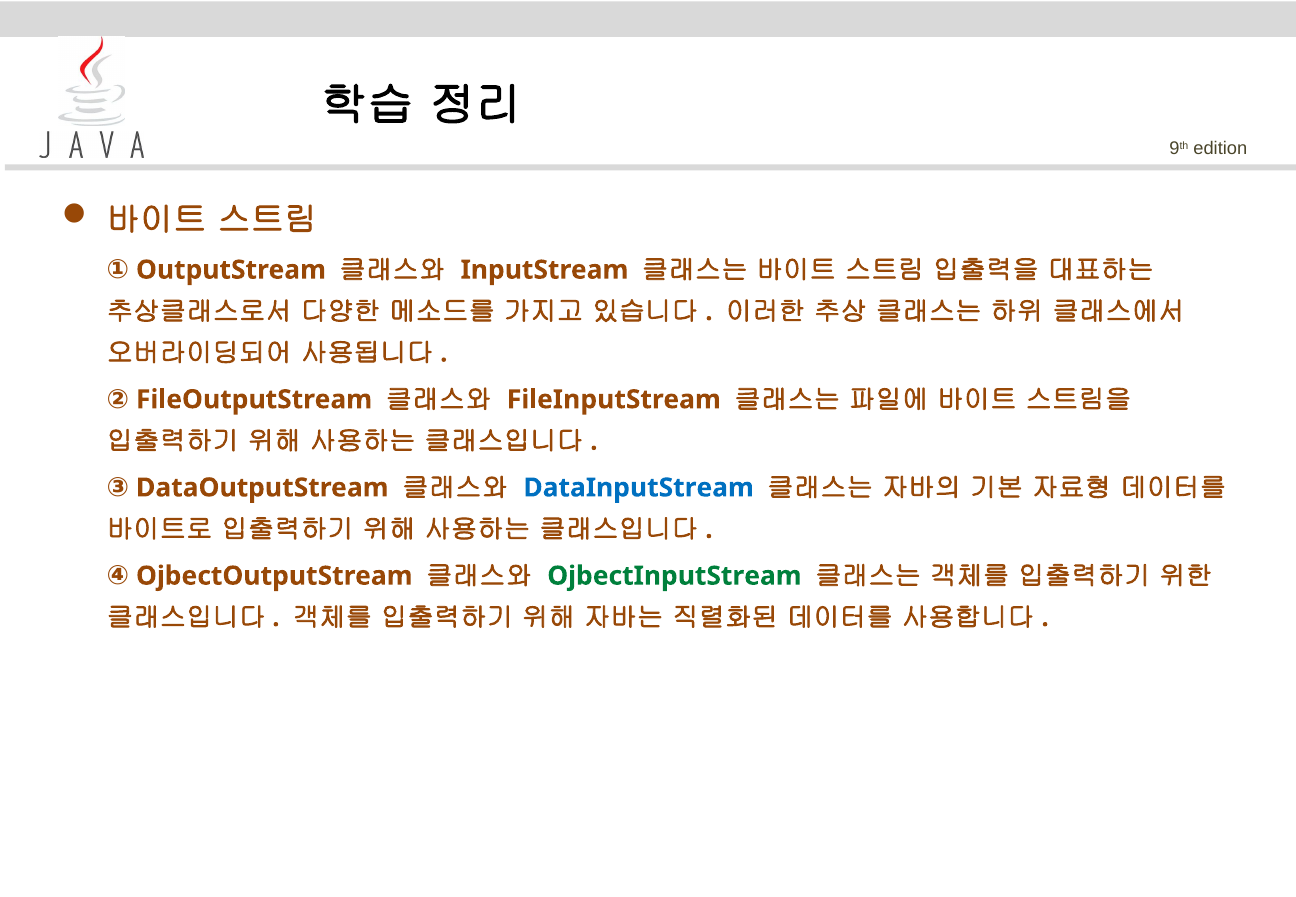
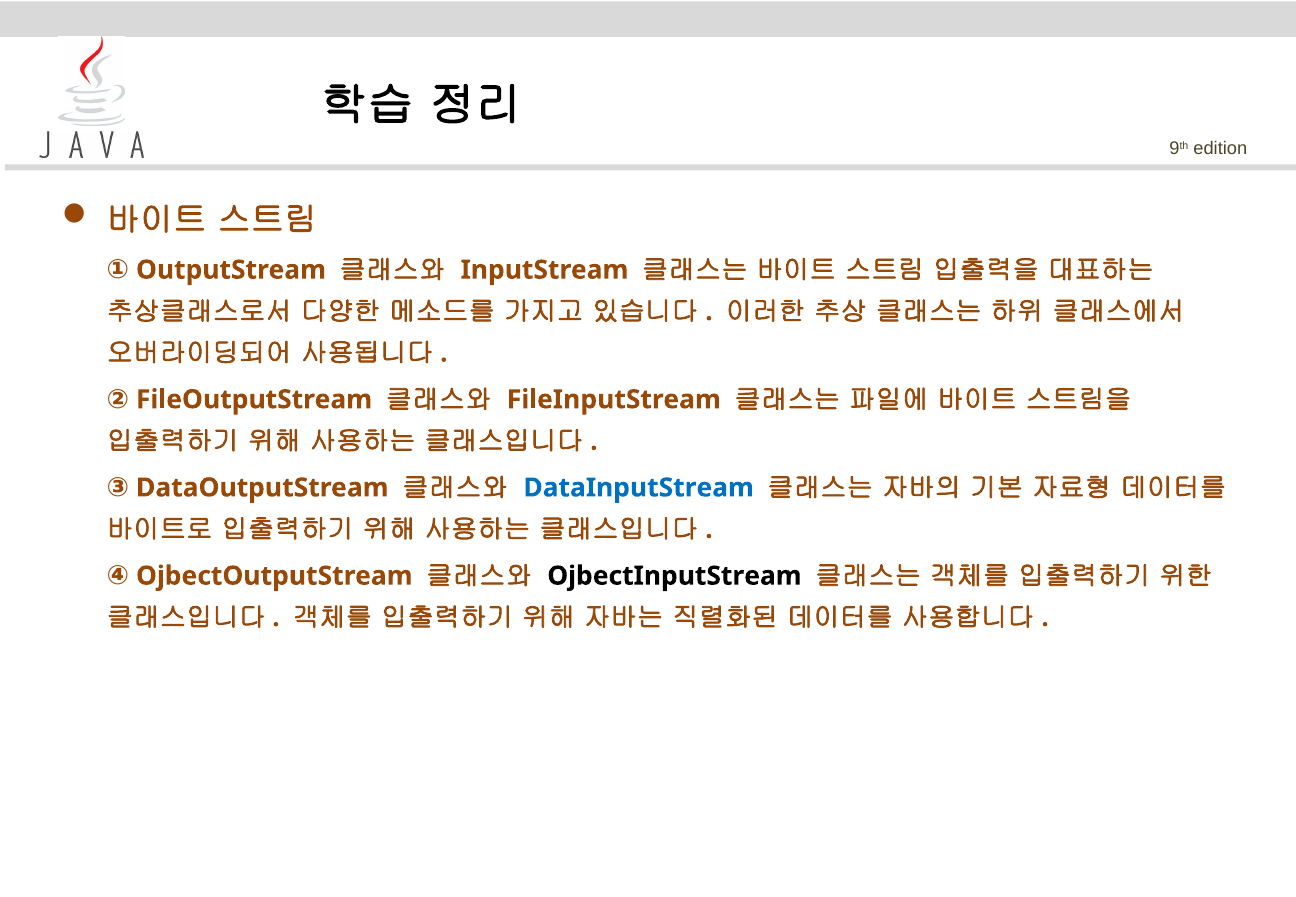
OjbectInputStream colour: green -> black
